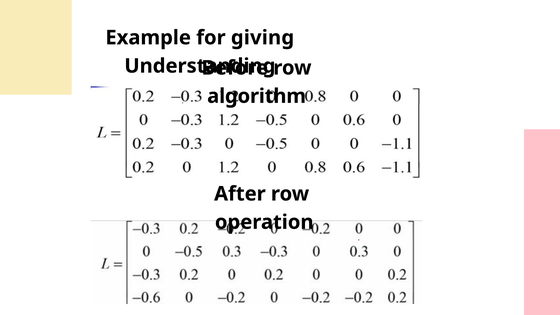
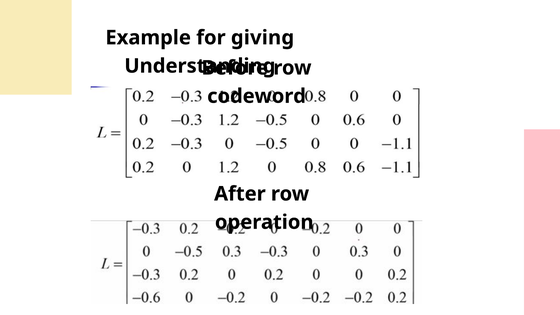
algorithm: algorithm -> codeword
